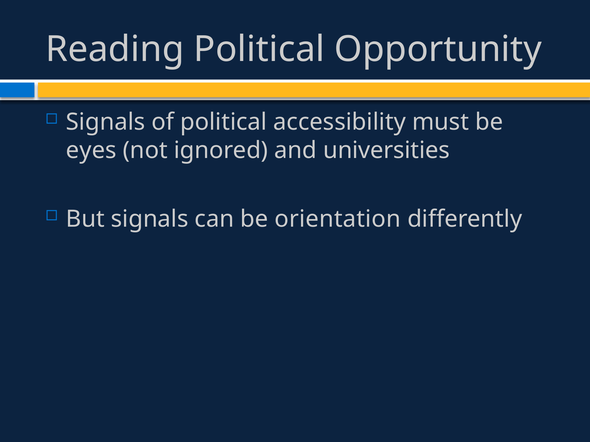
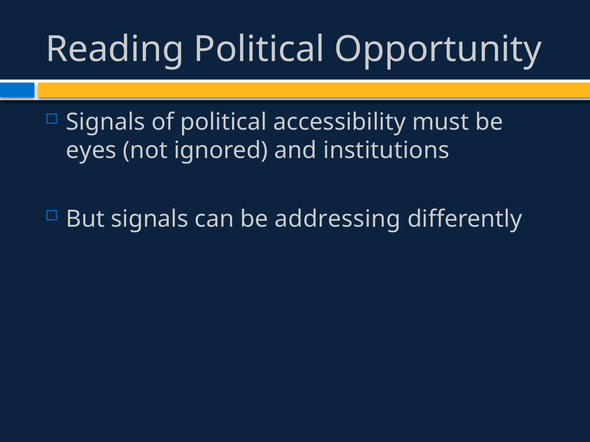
universities: universities -> institutions
orientation: orientation -> addressing
